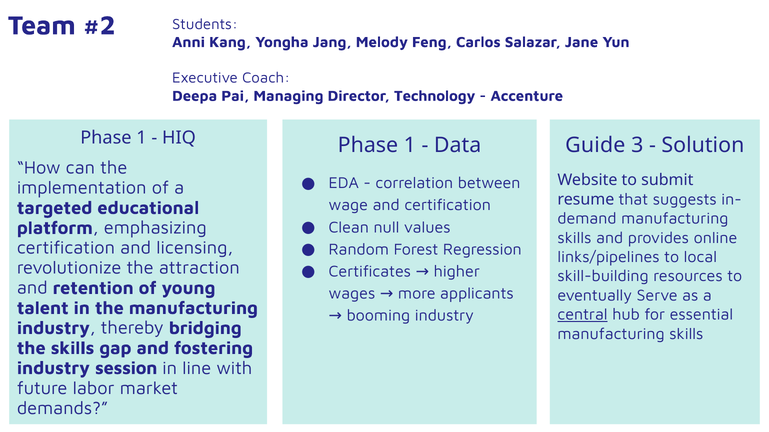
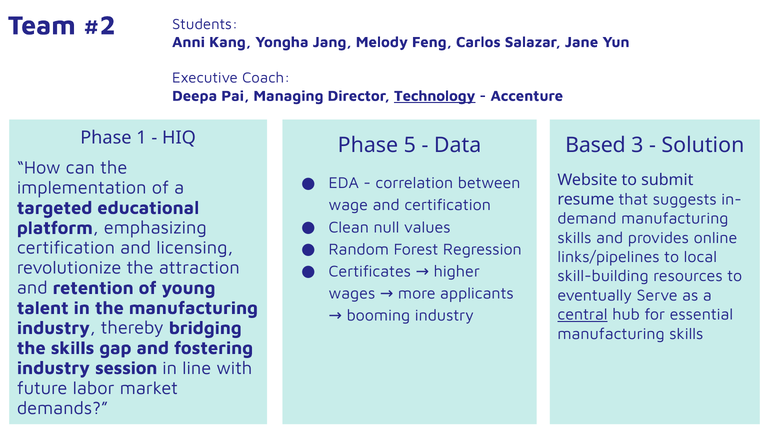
Technology underline: none -> present
1 at (410, 146): 1 -> 5
Guide: Guide -> Based
